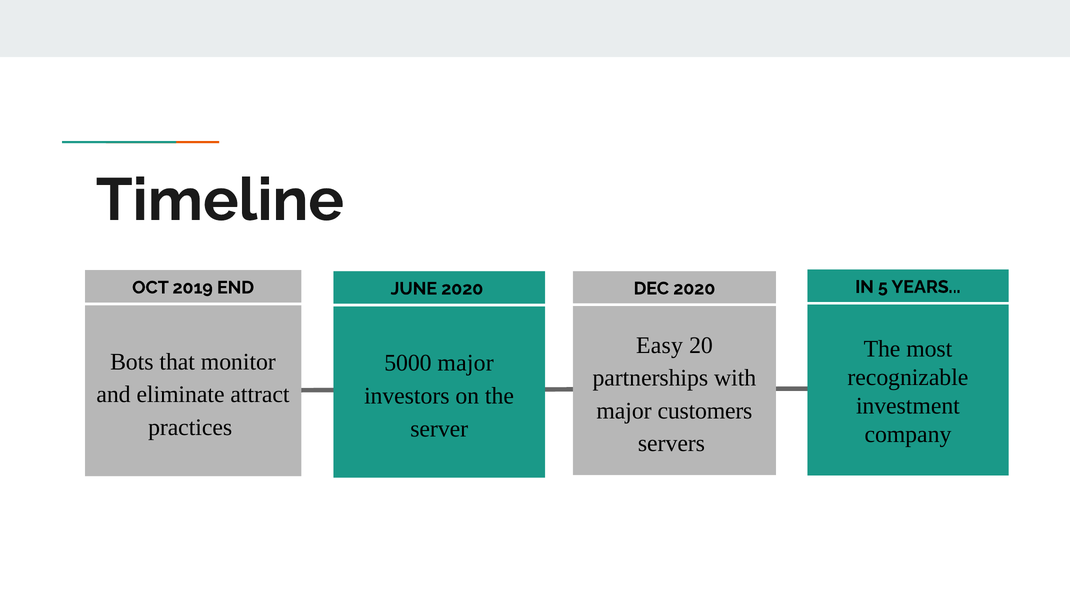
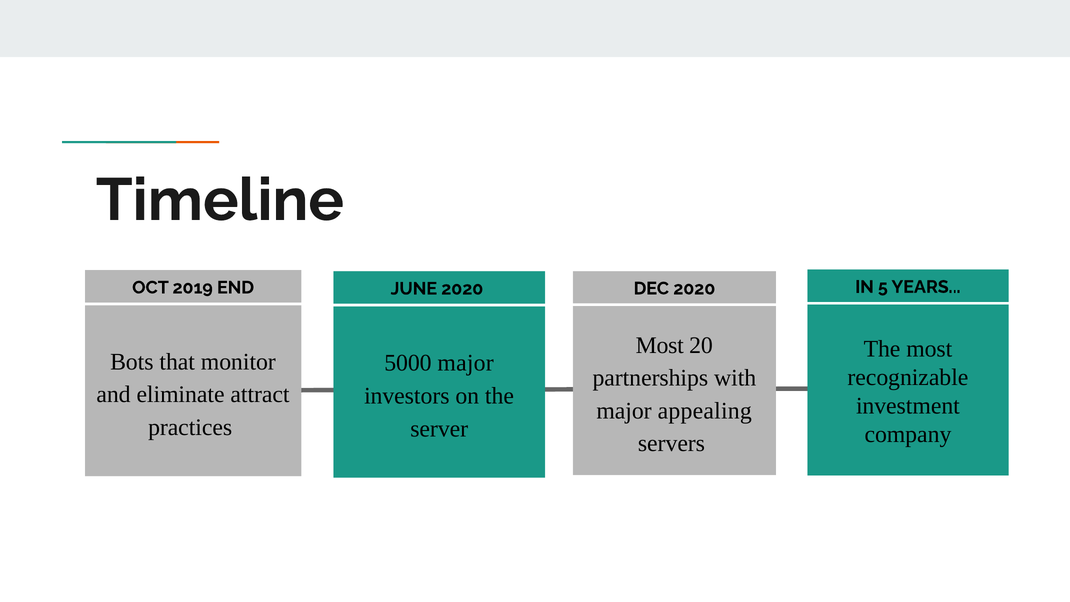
Easy at (659, 345): Easy -> Most
customers: customers -> appealing
